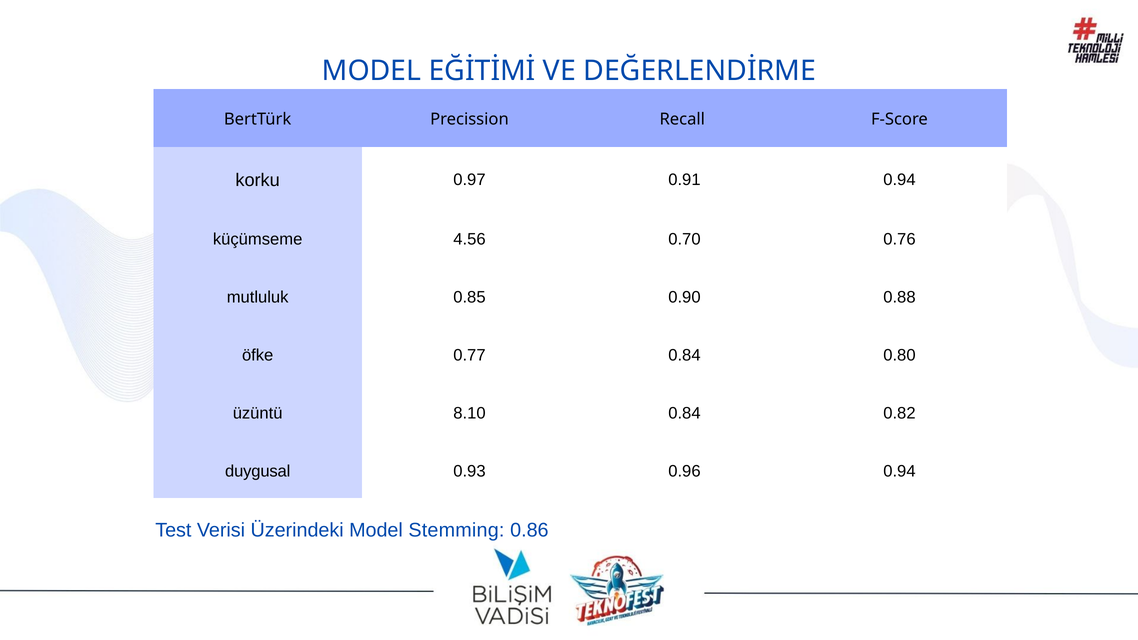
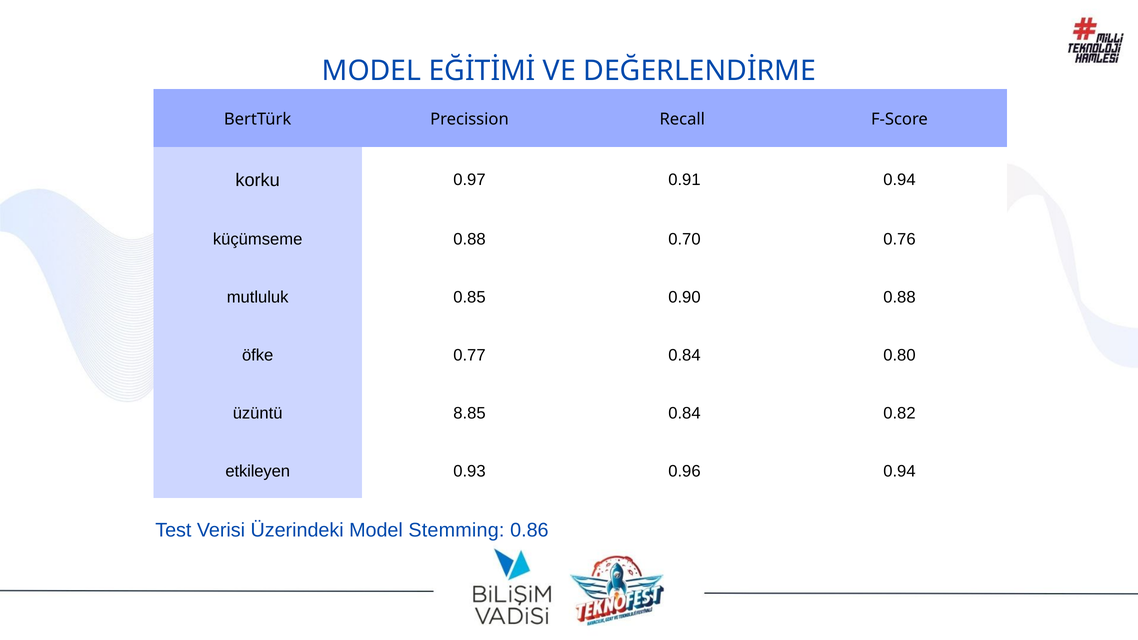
küçümseme 4.56: 4.56 -> 0.88
8.10: 8.10 -> 8.85
duygusal: duygusal -> etkileyen
